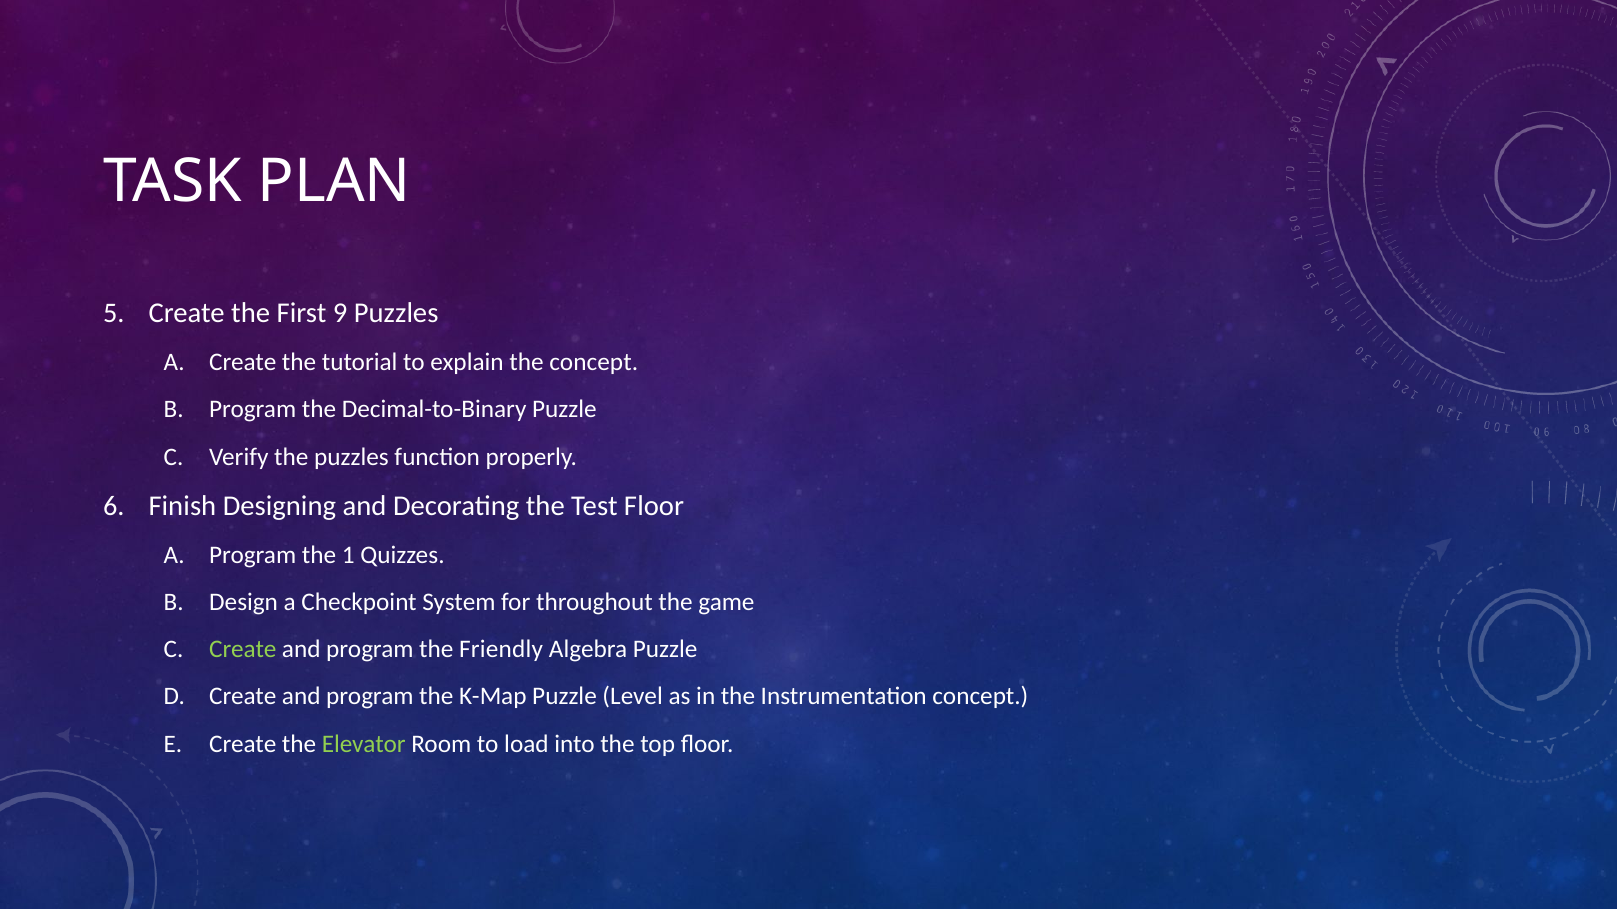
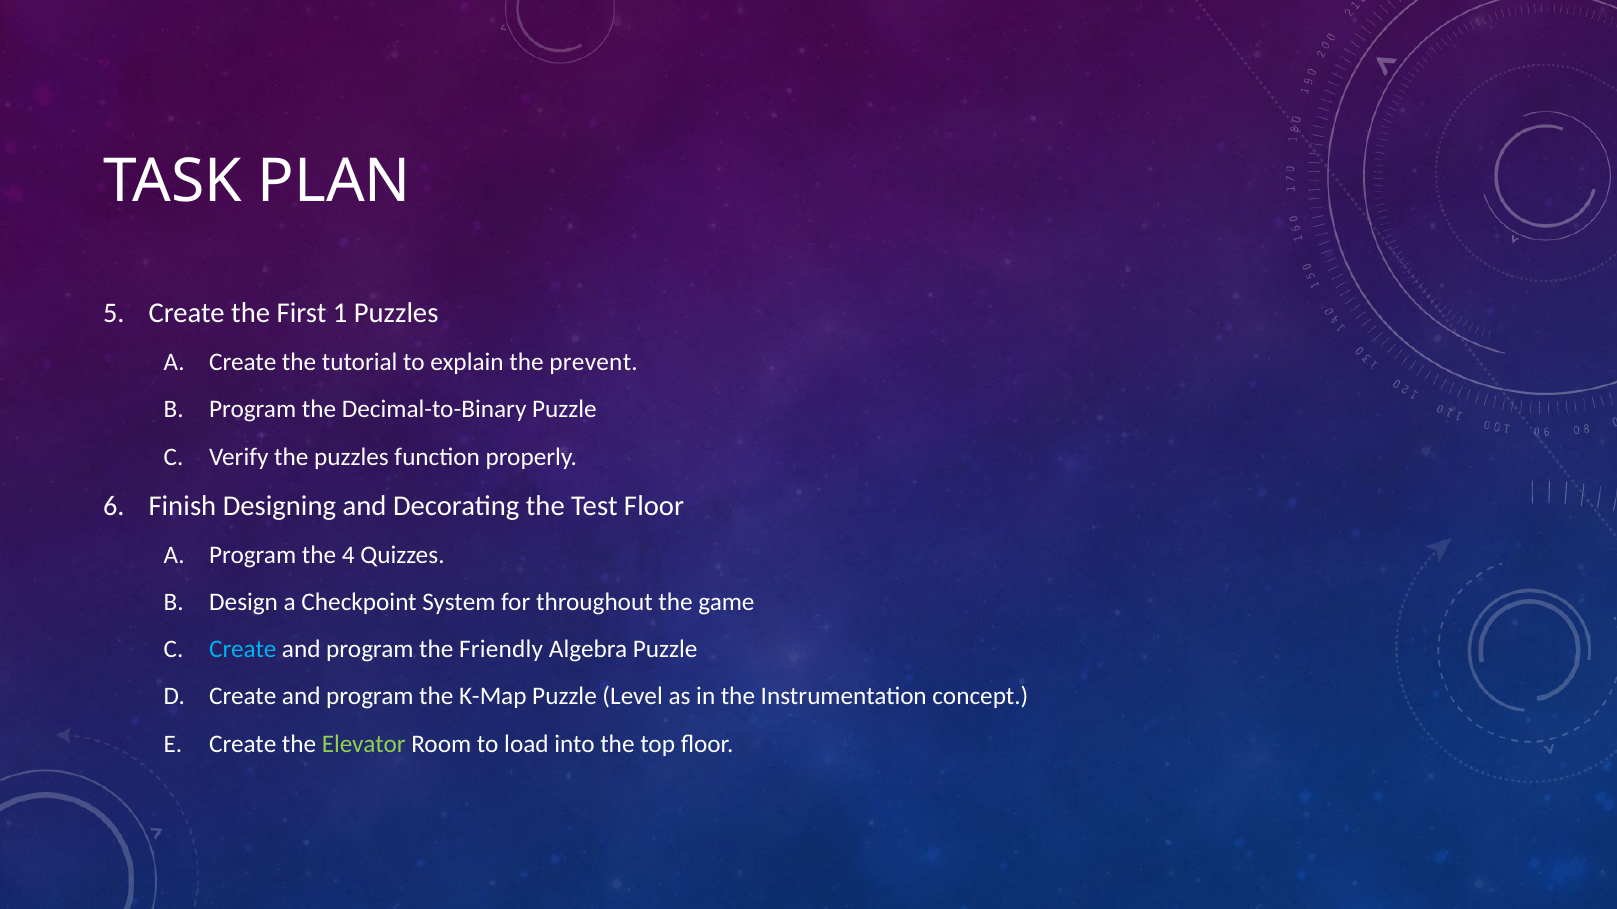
9: 9 -> 1
the concept: concept -> prevent
1: 1 -> 4
Create at (243, 650) colour: light green -> light blue
